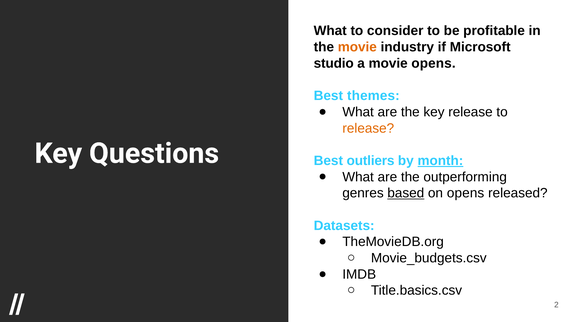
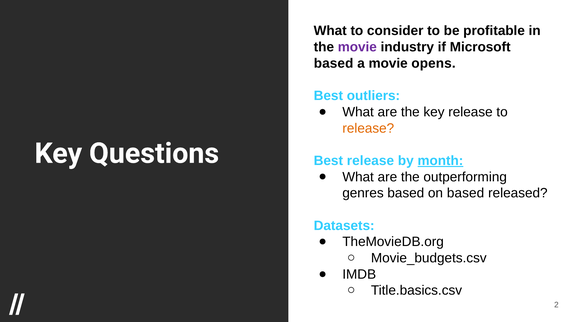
movie at (357, 47) colour: orange -> purple
studio at (334, 63): studio -> based
themes: themes -> outliers
Best outliers: outliers -> release
based at (406, 193) underline: present -> none
on opens: opens -> based
